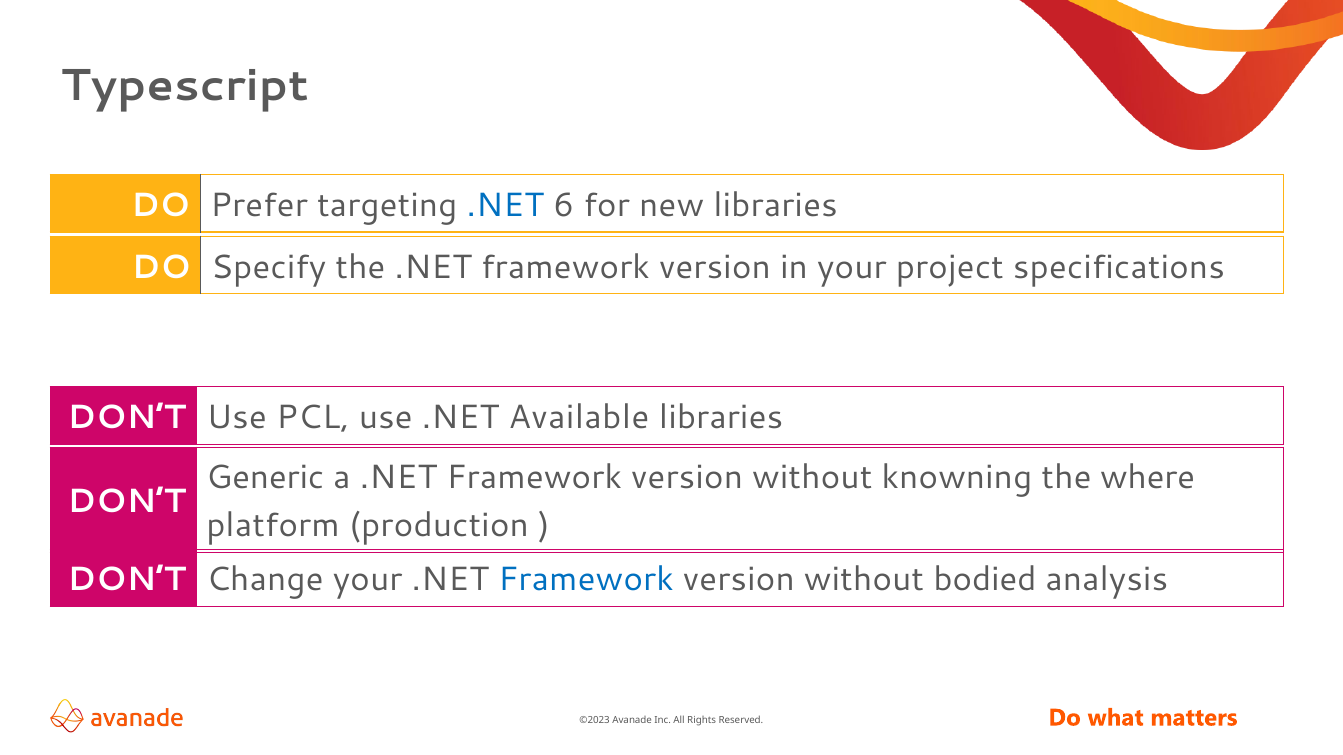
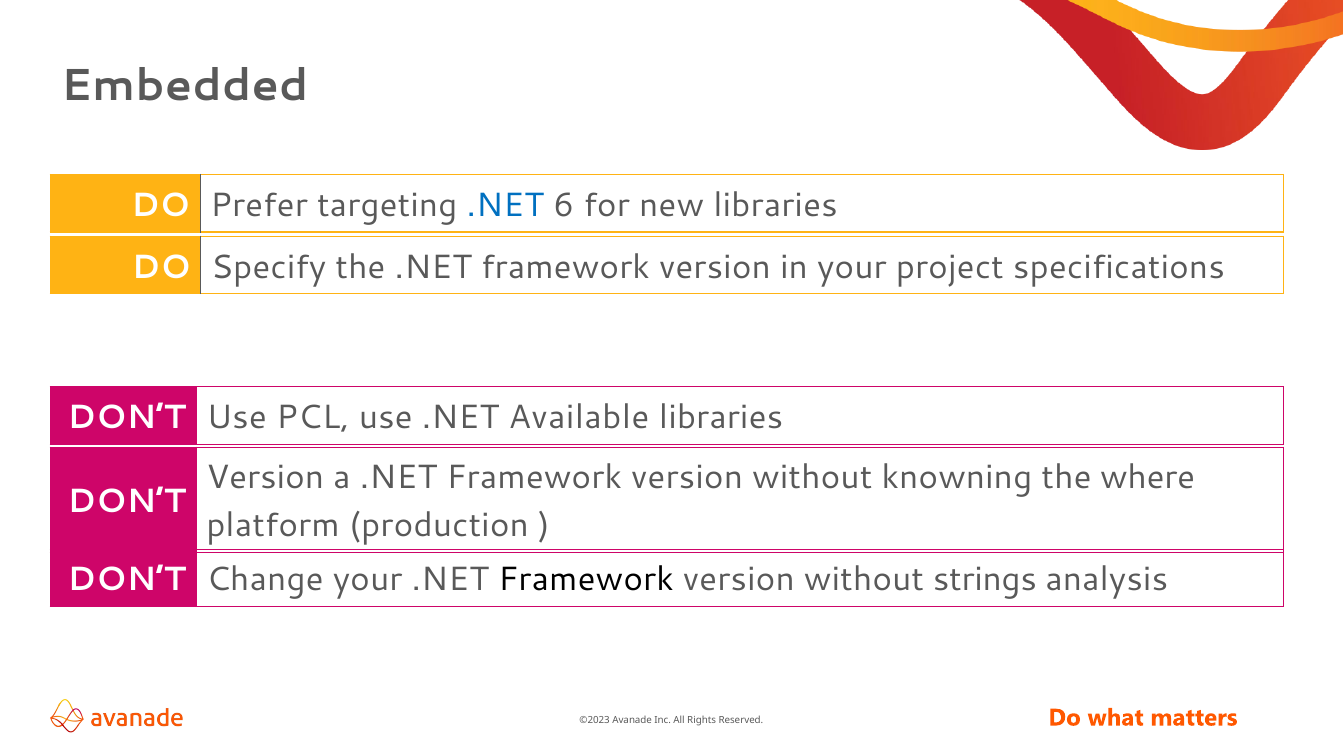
Typescript: Typescript -> Embedded
Generic at (265, 478): Generic -> Version
Framework at (586, 580) colour: blue -> black
bodied: bodied -> strings
